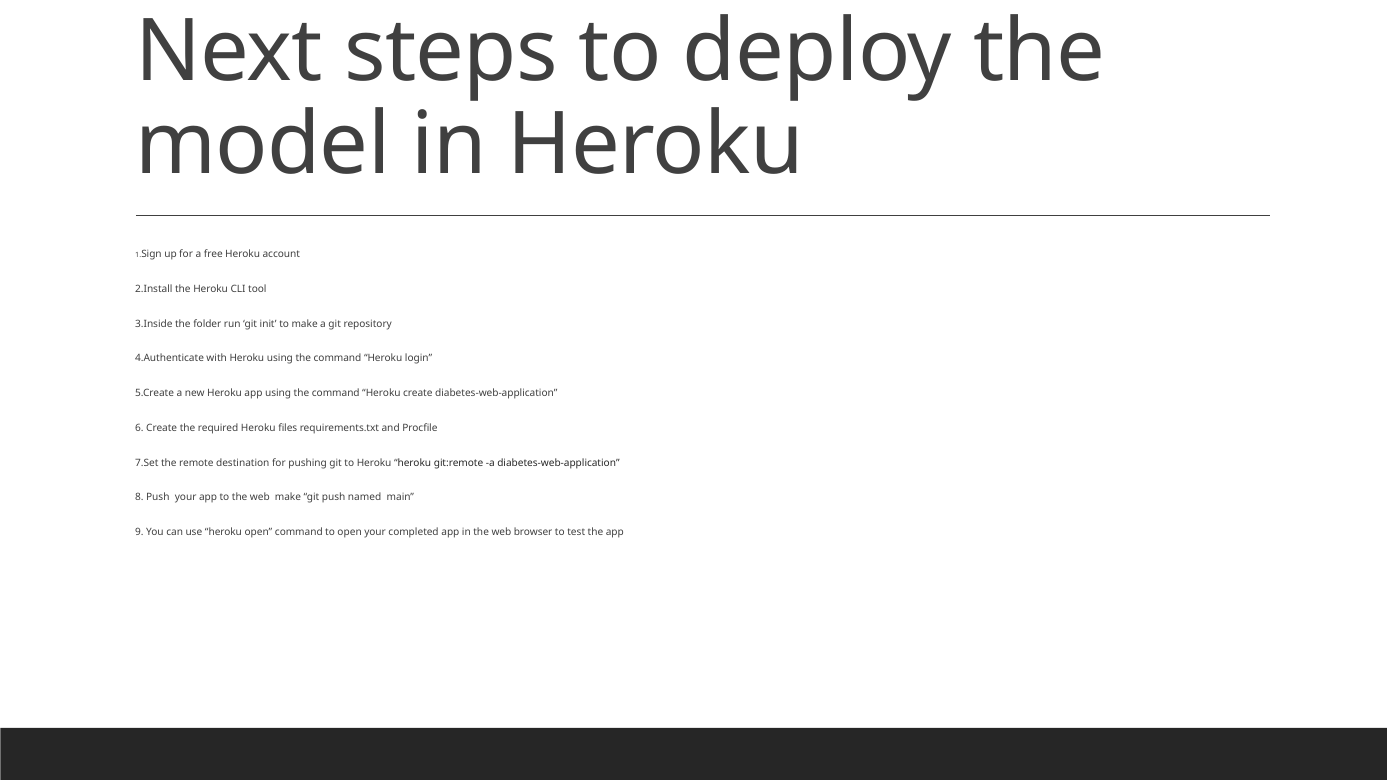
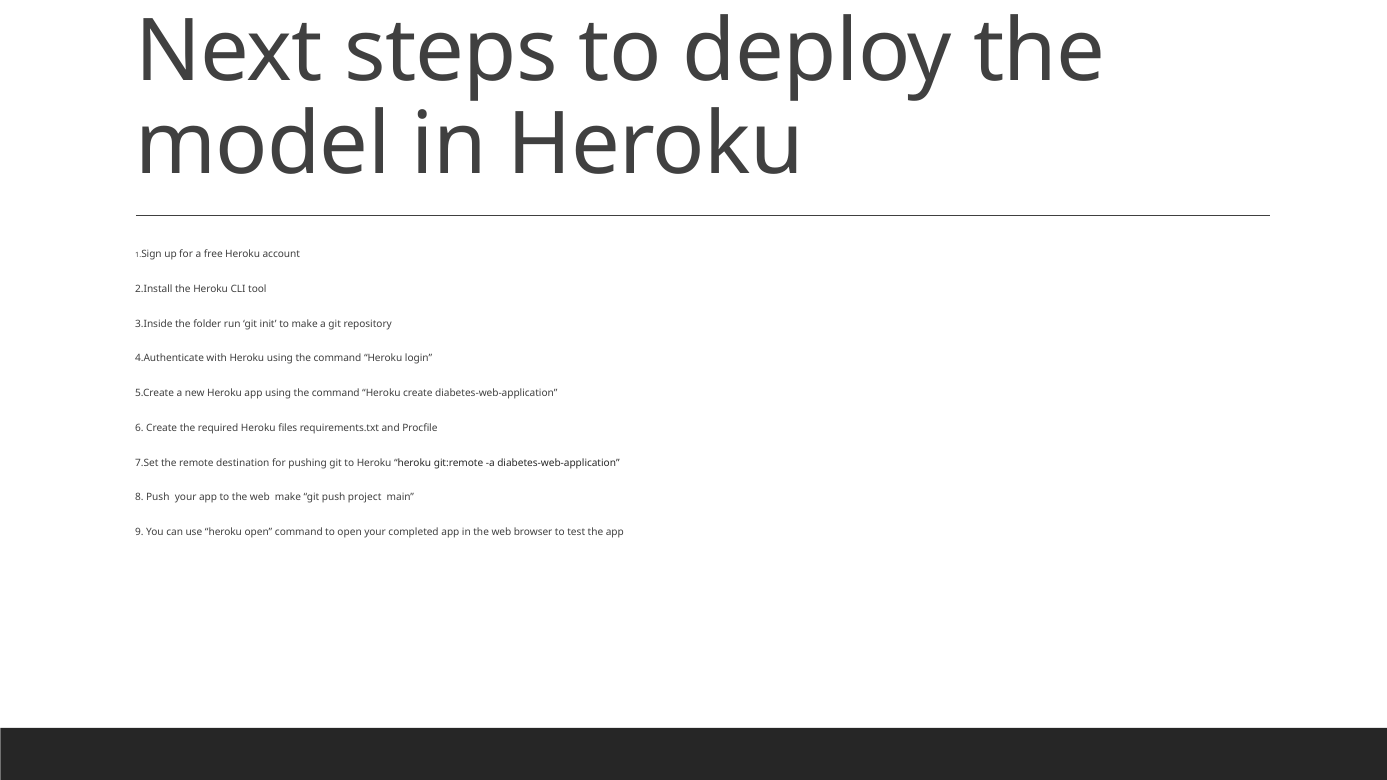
named: named -> project
